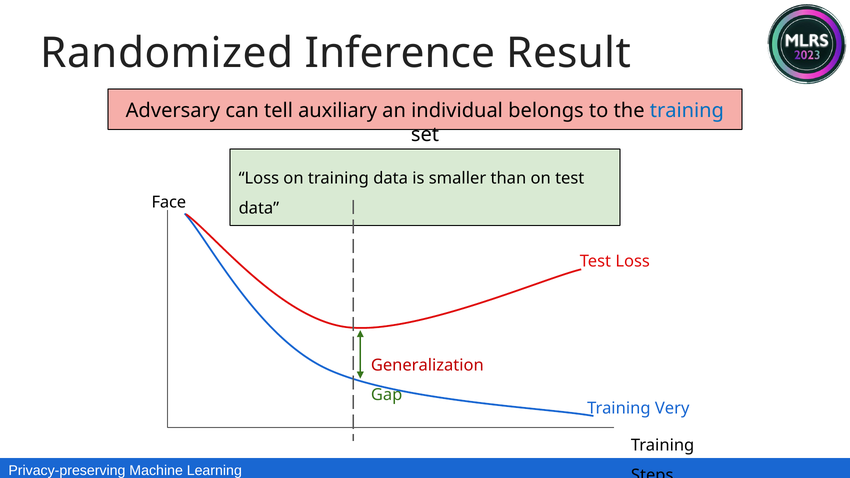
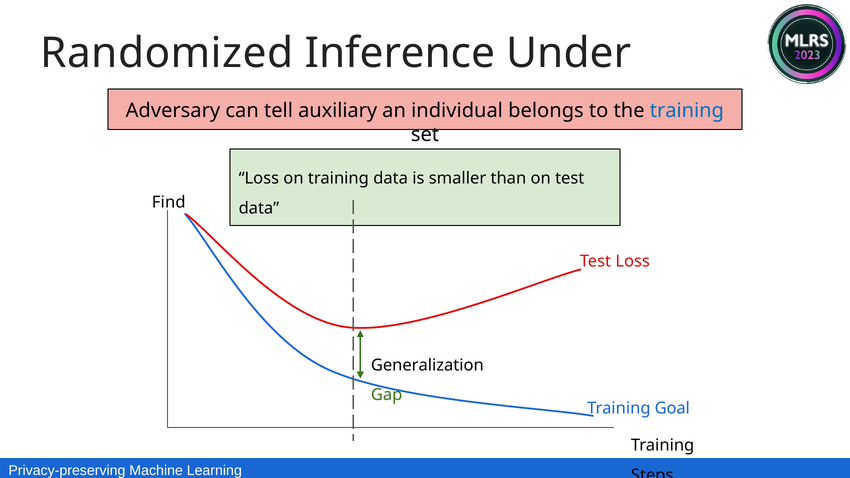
Result: Result -> Under
Face: Face -> Find
Generalization colour: red -> black
Very: Very -> Goal
